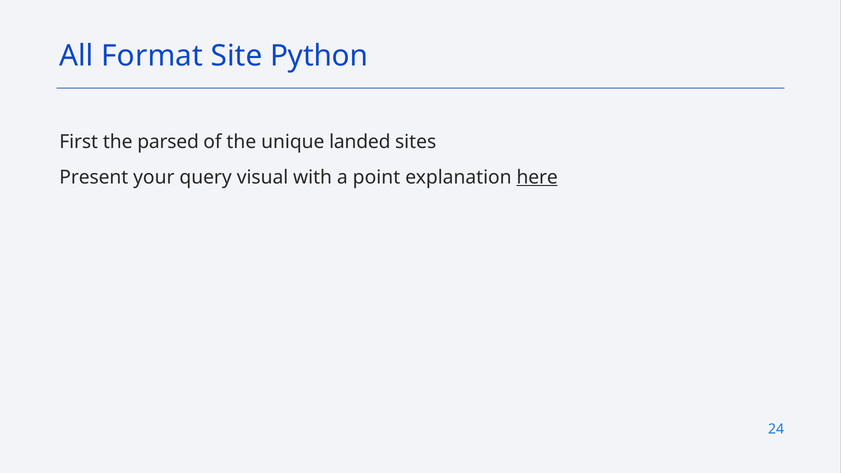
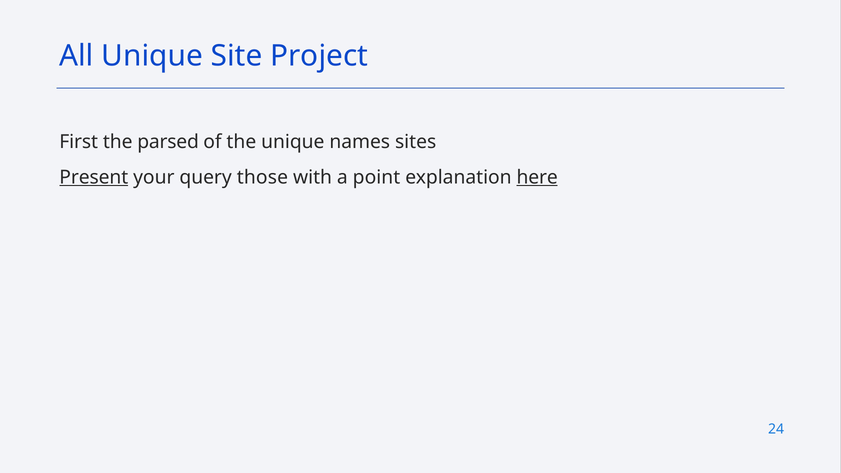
All Format: Format -> Unique
Python: Python -> Project
landed: landed -> names
Present underline: none -> present
visual: visual -> those
